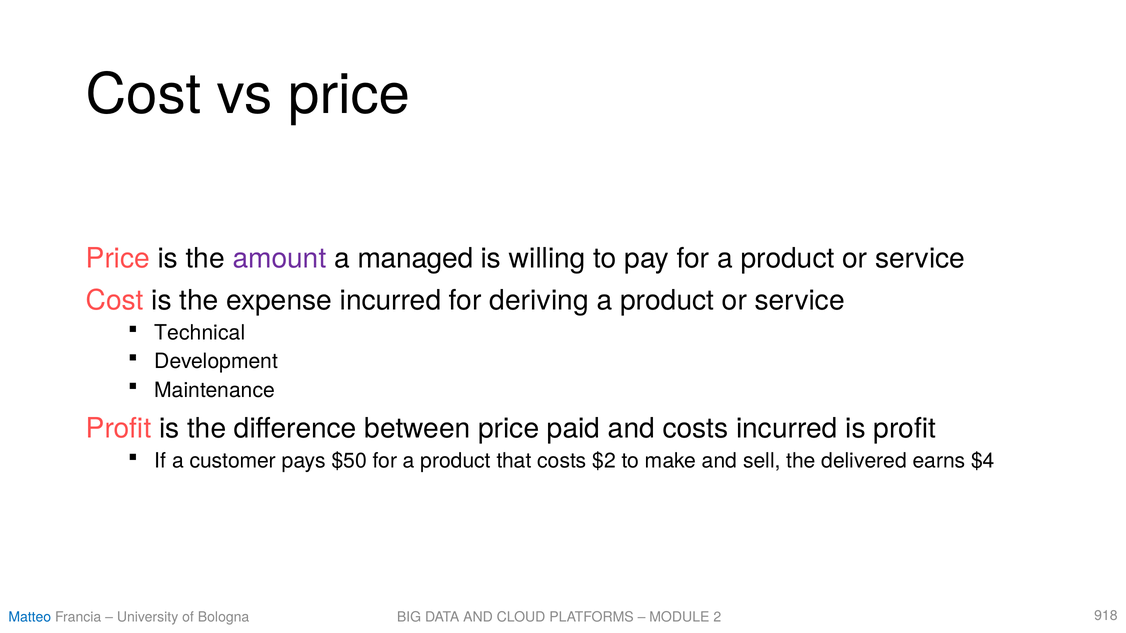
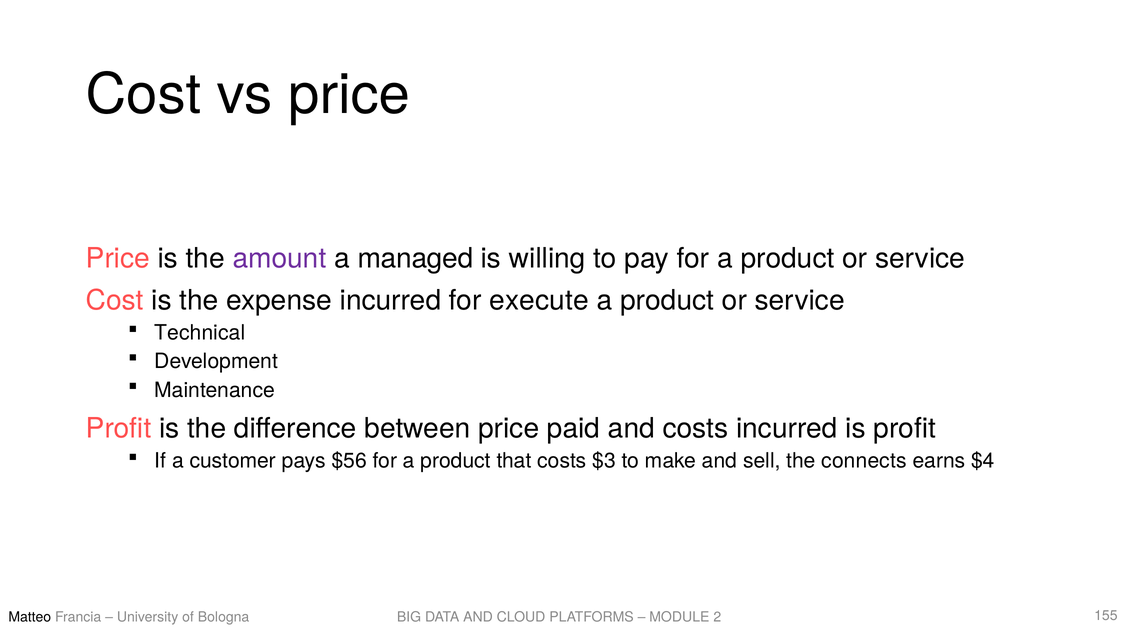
deriving: deriving -> execute
$50: $50 -> $56
$2: $2 -> $3
delivered: delivered -> connects
Matteo colour: blue -> black
918: 918 -> 155
